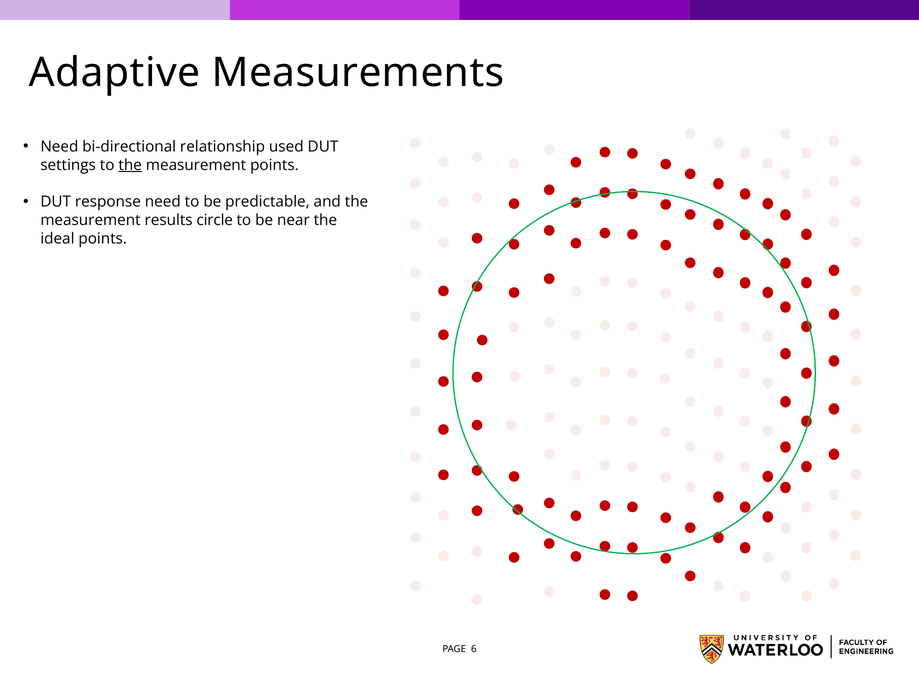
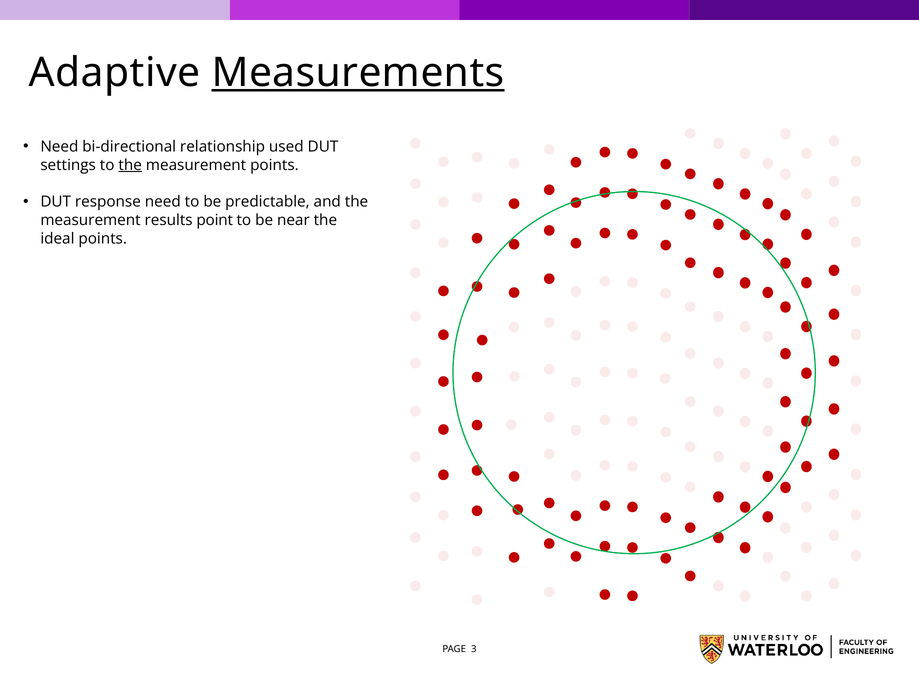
Measurements underline: none -> present
circle: circle -> point
6: 6 -> 3
